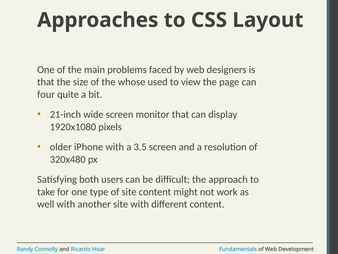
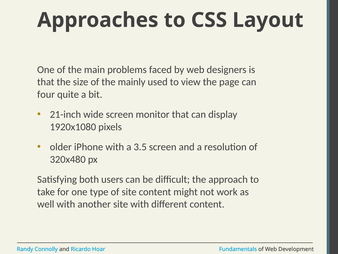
whose: whose -> mainly
